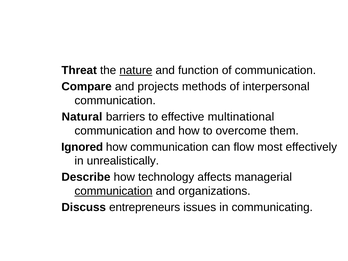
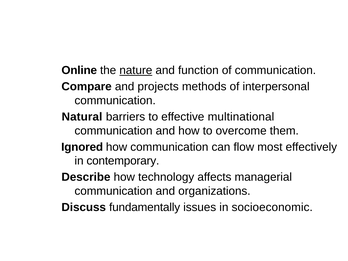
Threat: Threat -> Online
unrealistically: unrealistically -> contemporary
communication at (114, 191) underline: present -> none
entrepreneurs: entrepreneurs -> fundamentally
communicating: communicating -> socioeconomic
